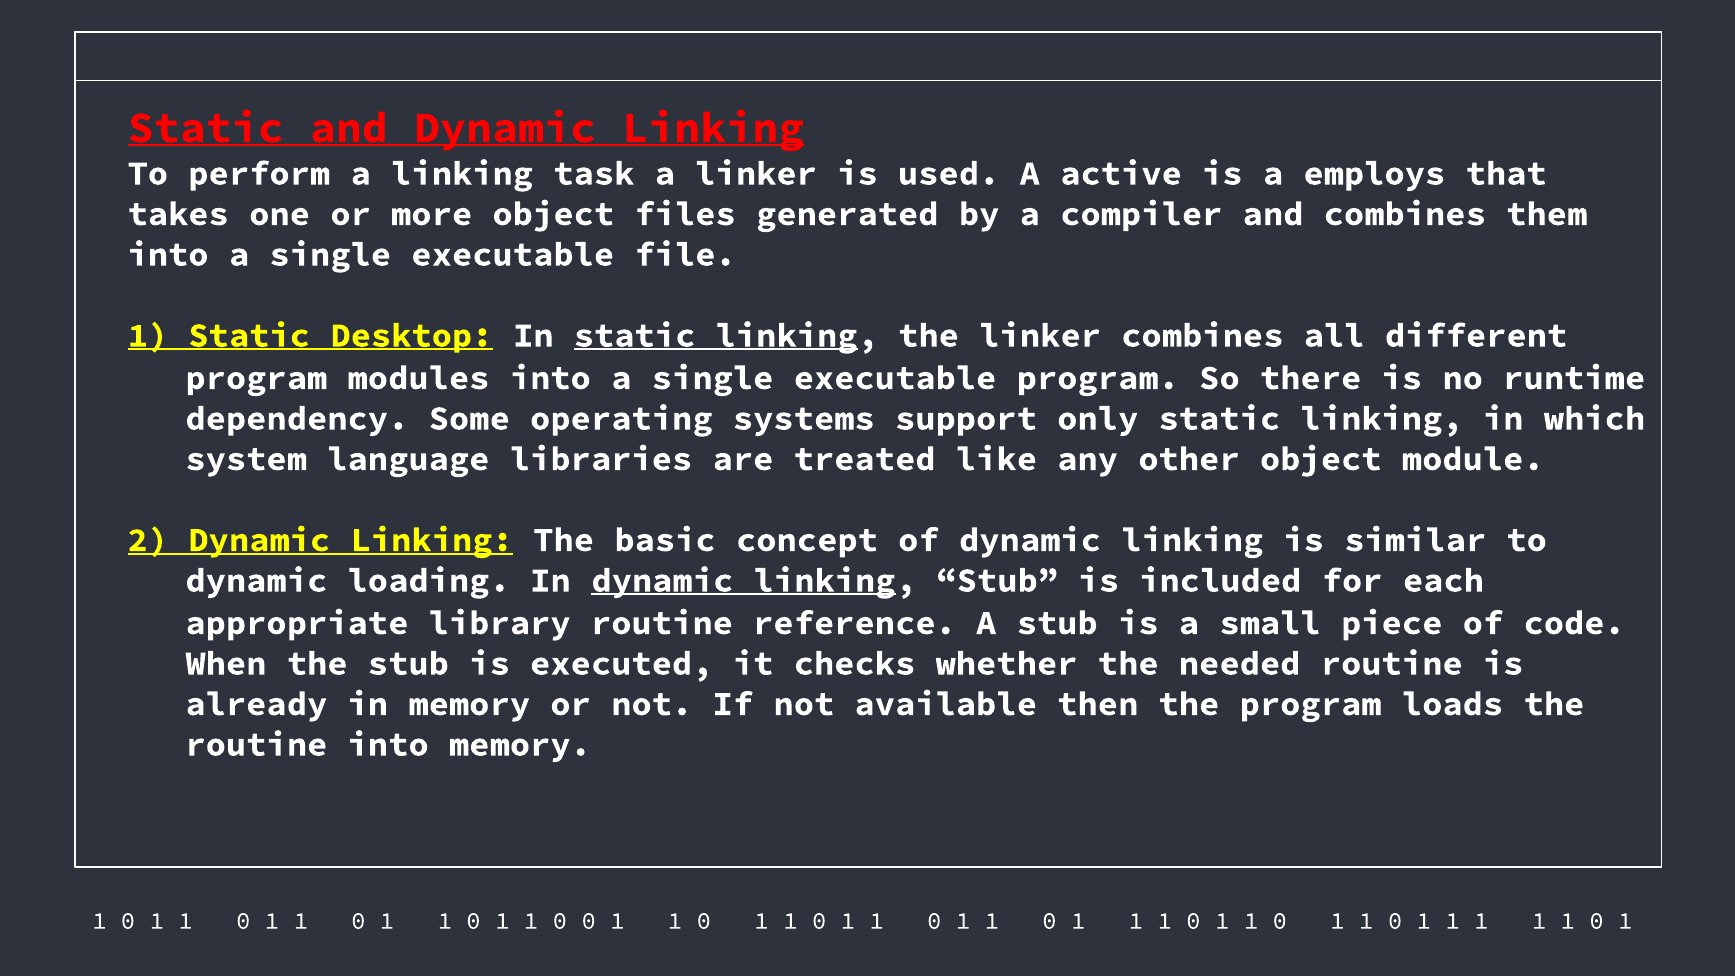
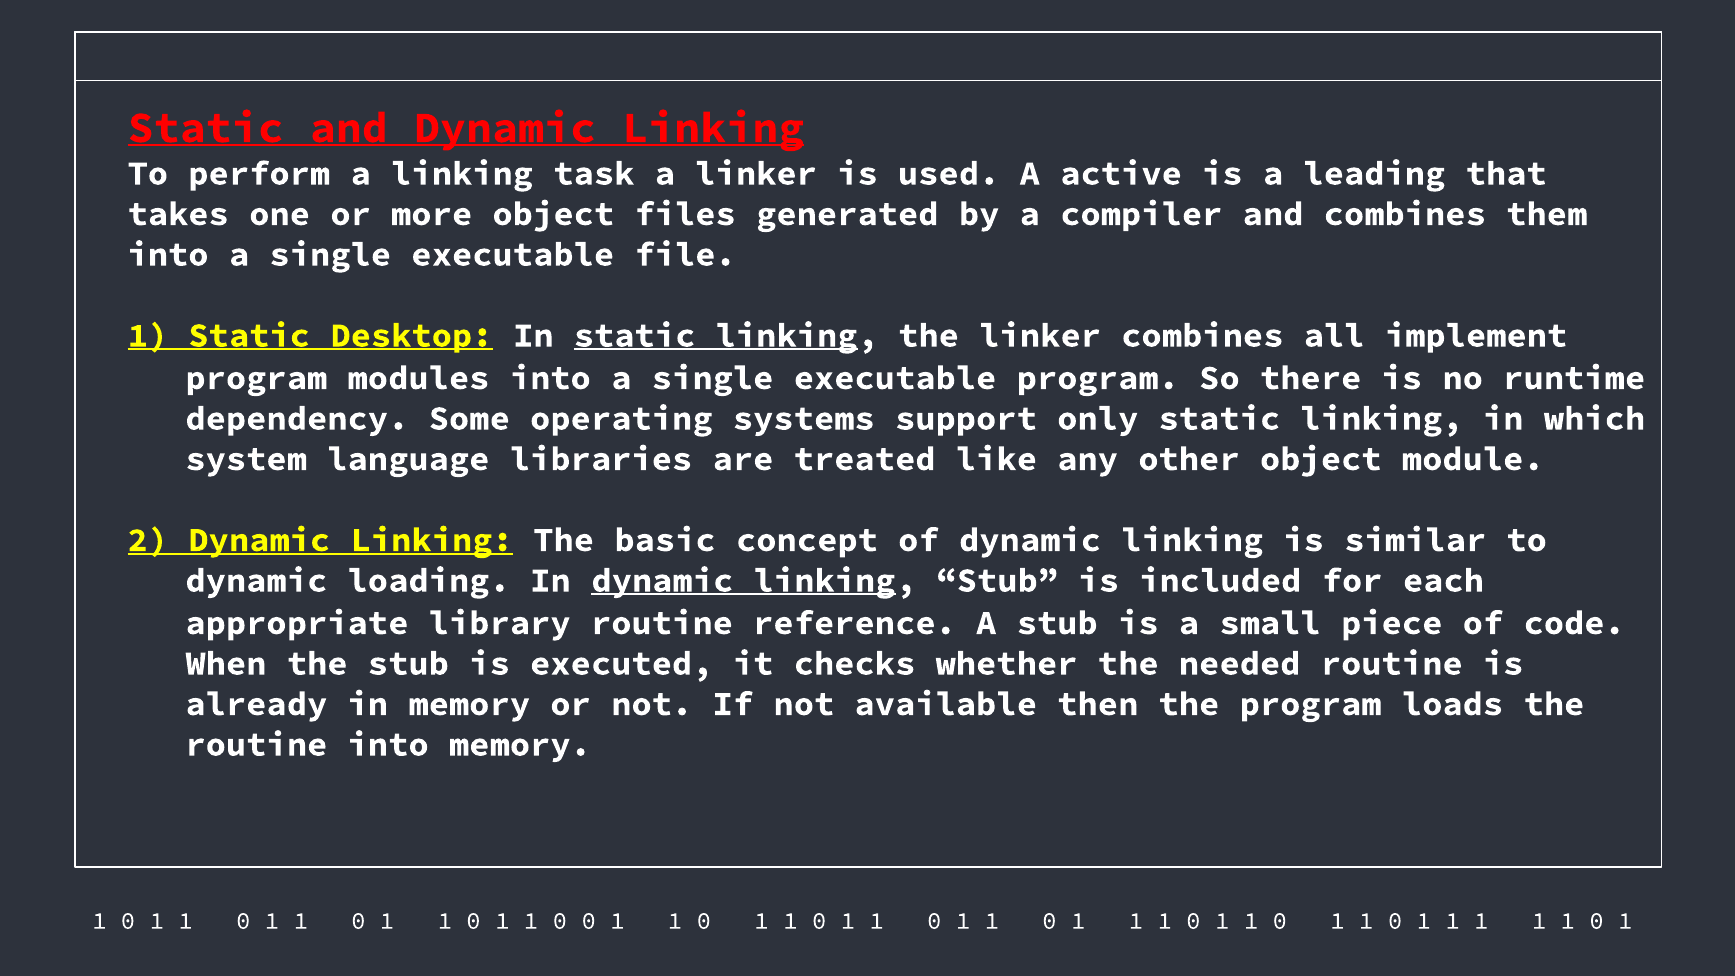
employs: employs -> leading
different: different -> implement
